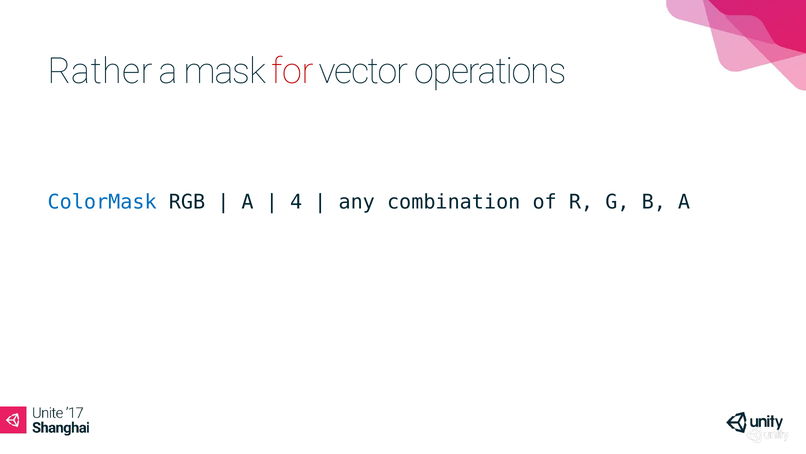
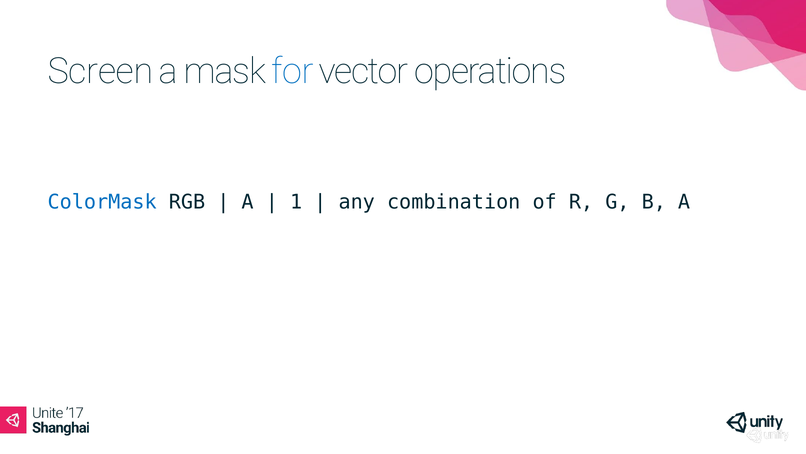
Rather: Rather -> Screen
for colour: red -> blue
4: 4 -> 1
